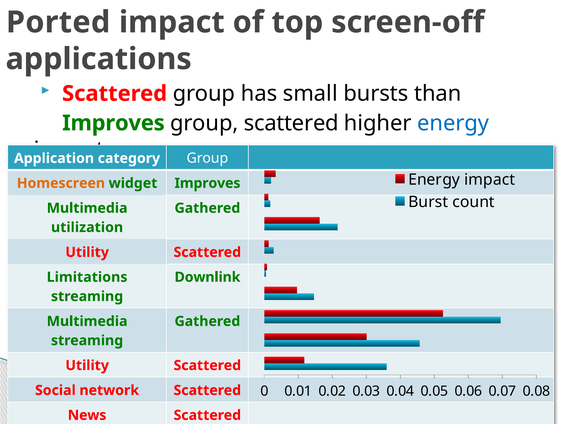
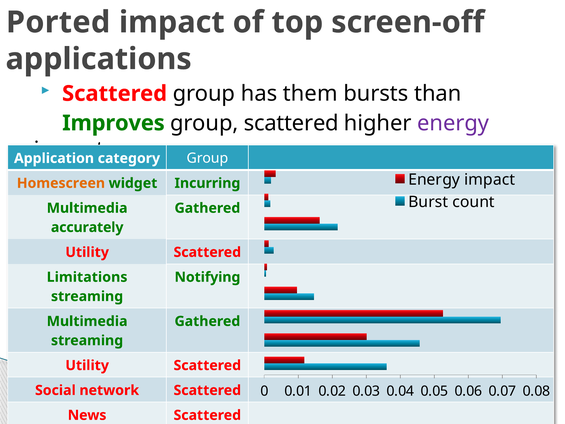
small: small -> them
energy at (453, 123) colour: blue -> purple
widget Improves: Improves -> Incurring
utilization: utilization -> accurately
Downlink: Downlink -> Notifying
